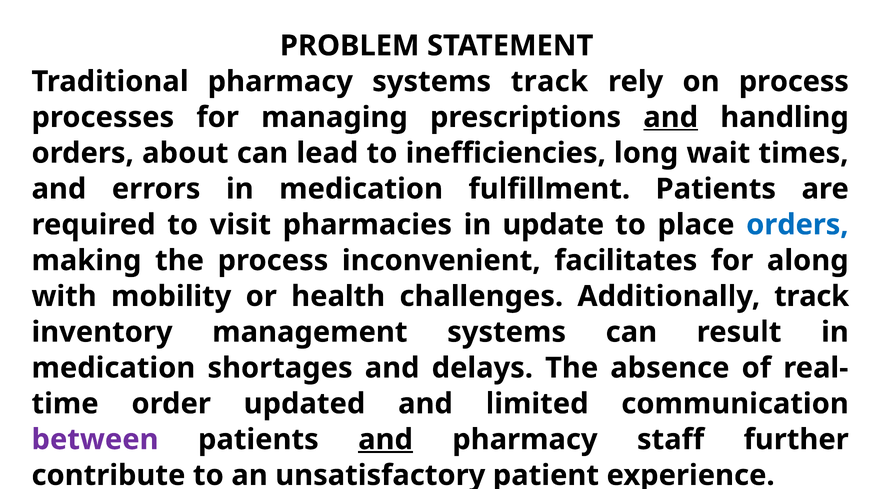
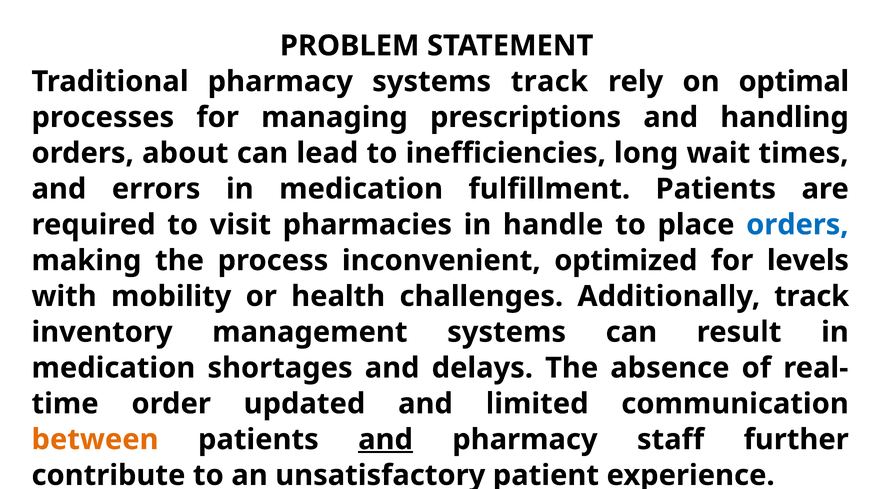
on process: process -> optimal
and at (671, 117) underline: present -> none
update: update -> handle
facilitates: facilitates -> optimized
along: along -> levels
between colour: purple -> orange
